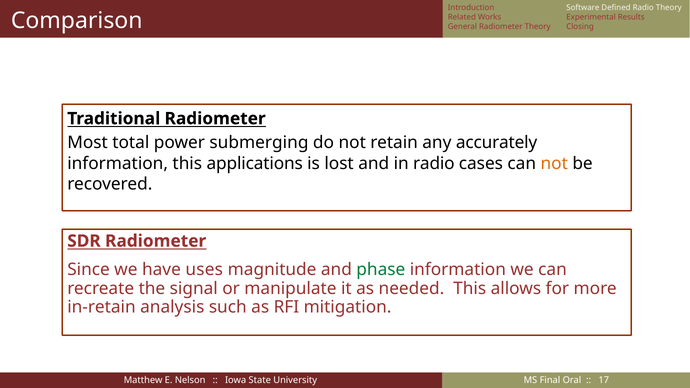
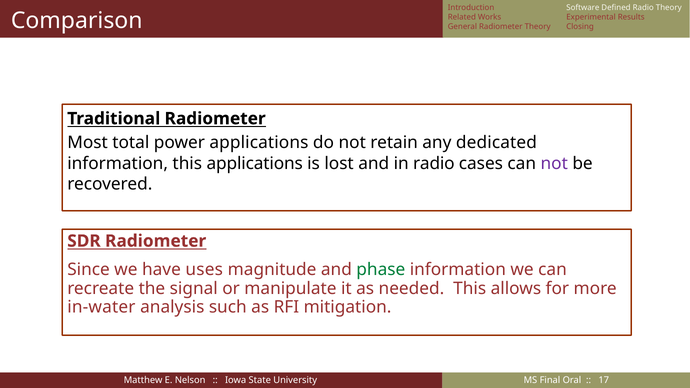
power submerging: submerging -> applications
accurately: accurately -> dedicated
not at (554, 163) colour: orange -> purple
in-retain: in-retain -> in-water
